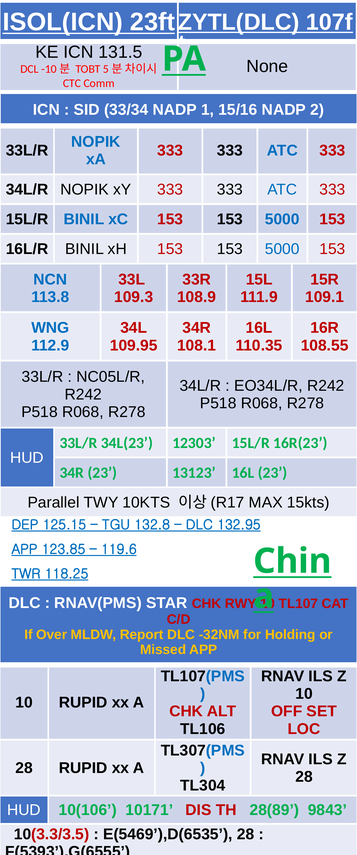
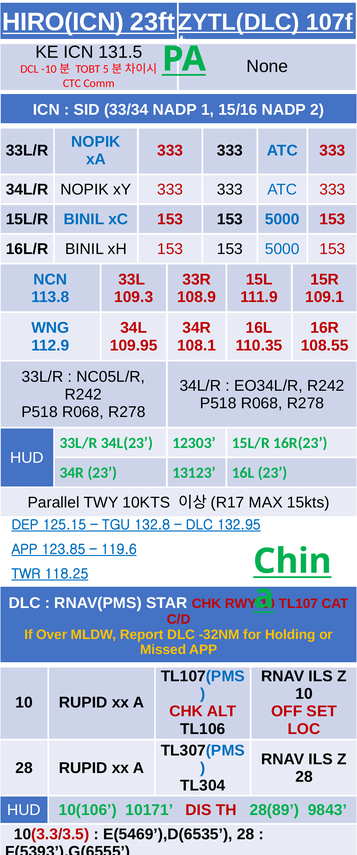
ISOL(ICN: ISOL(ICN -> HIRO(ICN
